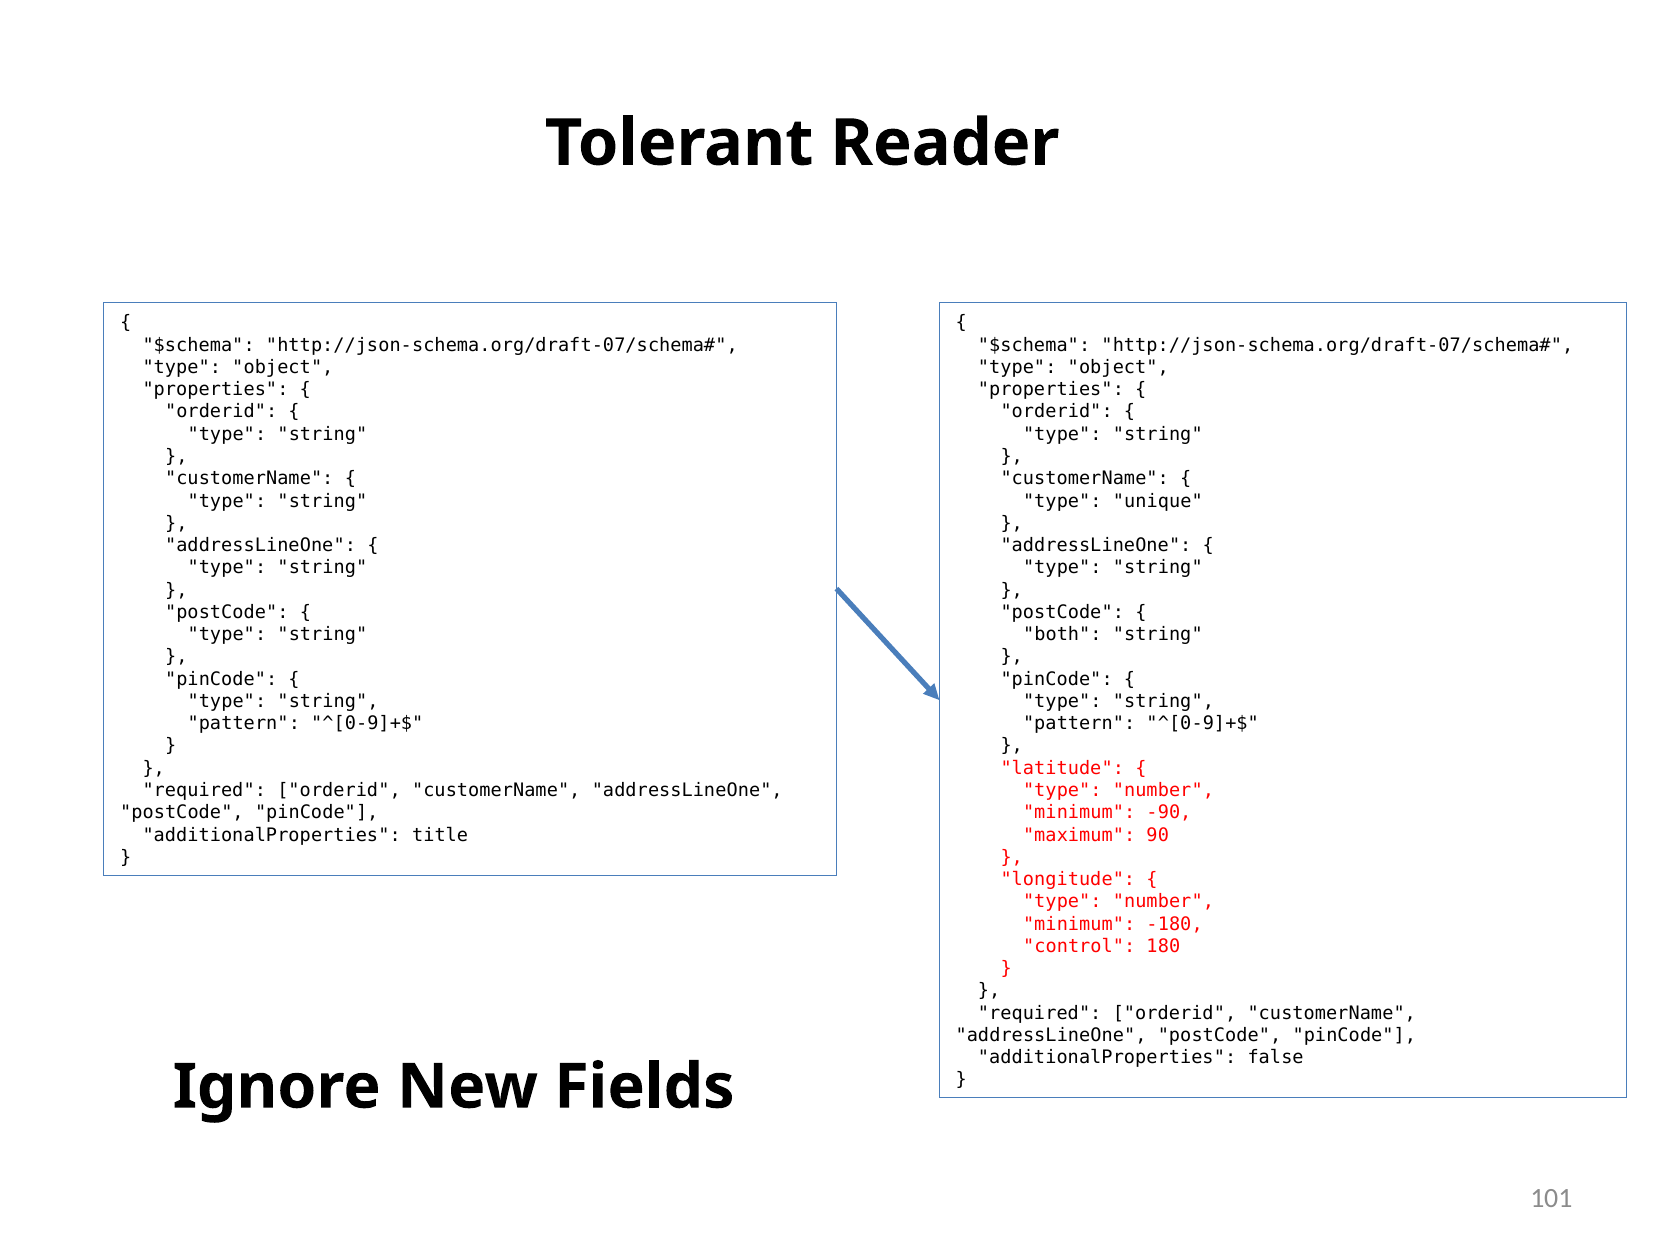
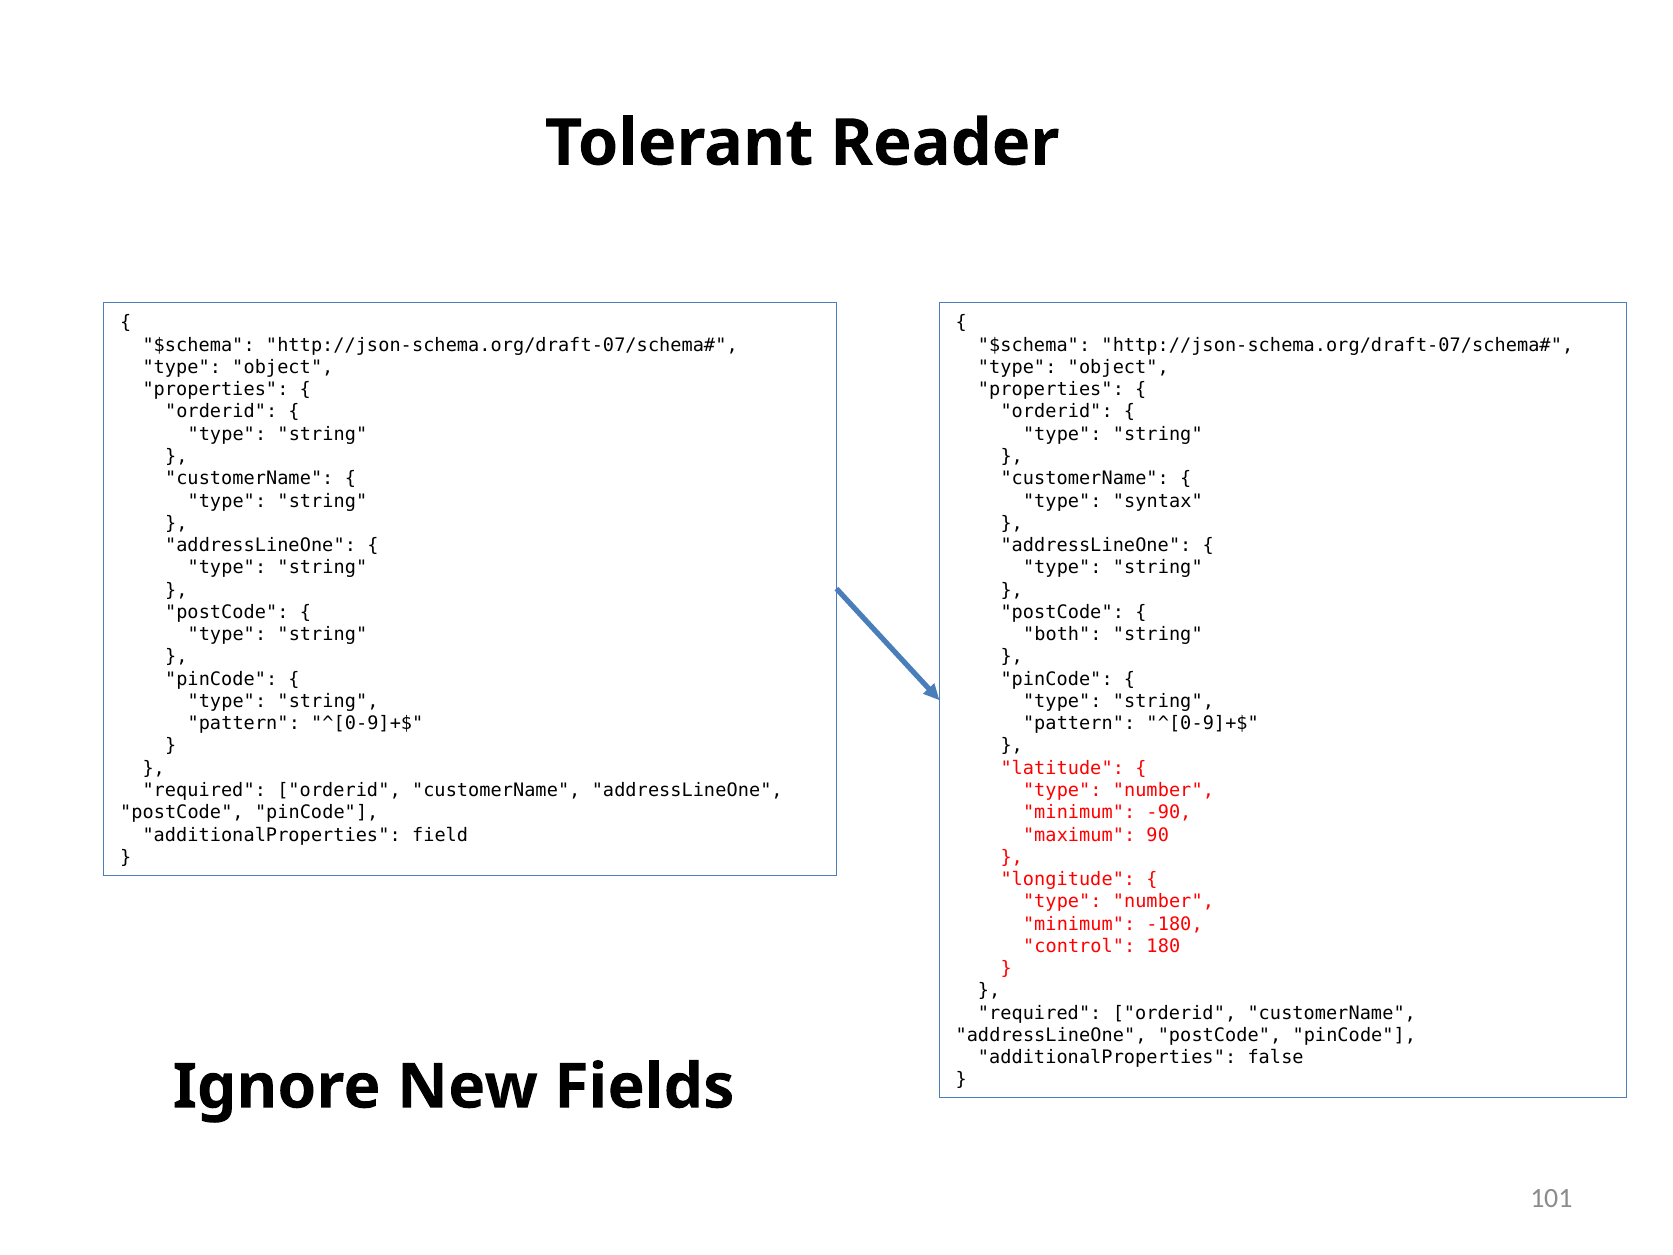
unique: unique -> syntax
title: title -> field
